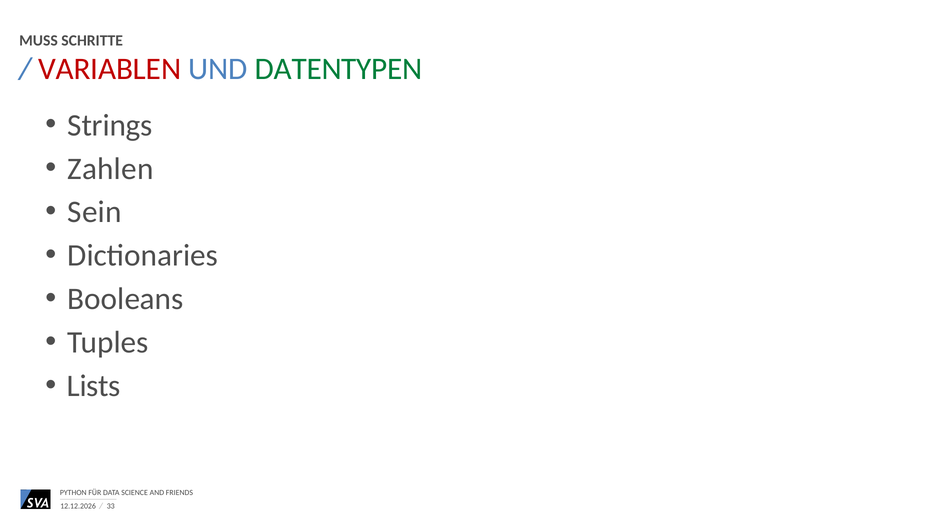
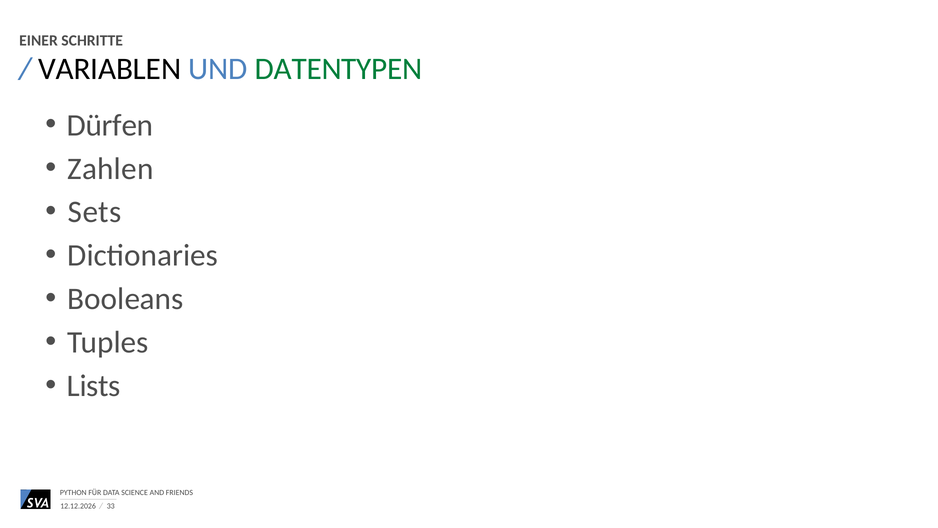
MUSS: MUSS -> EINER
VARIABLEN colour: red -> black
Strings: Strings -> Dürfen
Sein: Sein -> Sets
